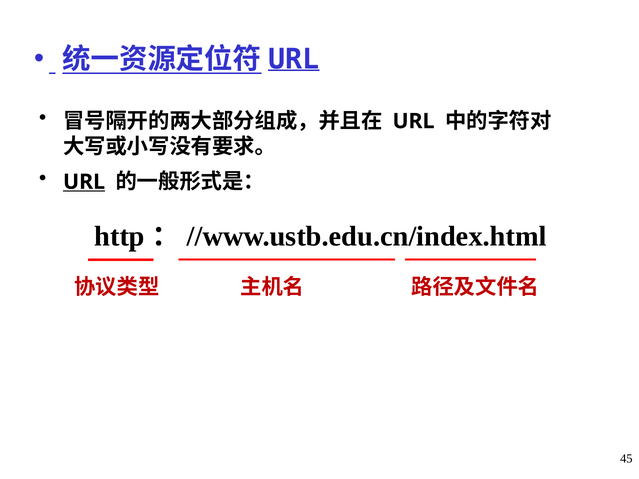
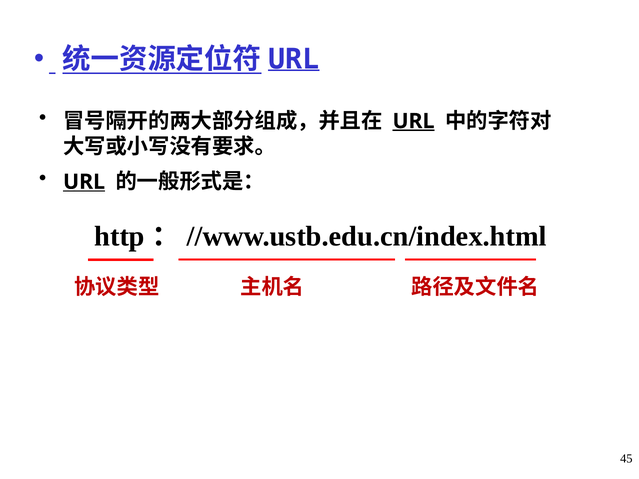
URL at (413, 121) underline: none -> present
